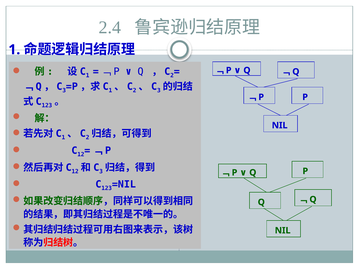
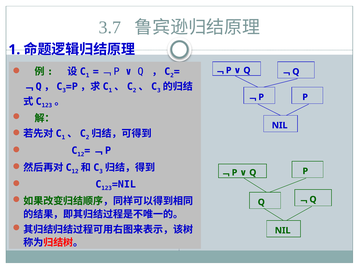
2.4: 2.4 -> 3.7
